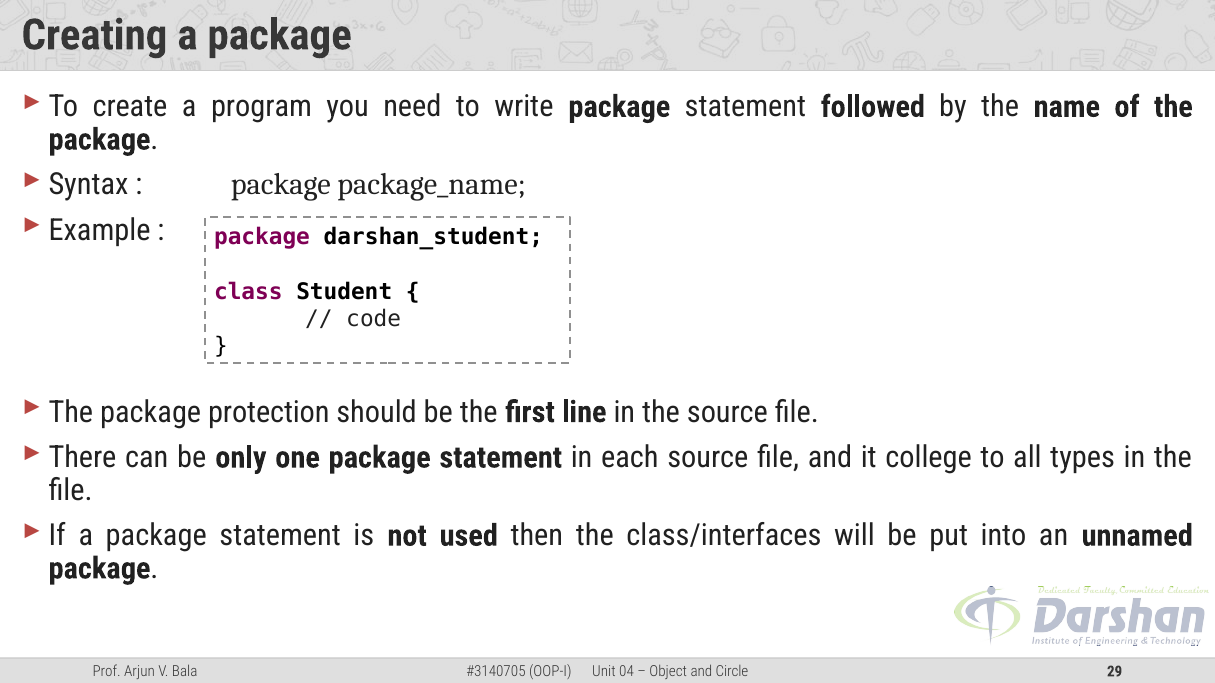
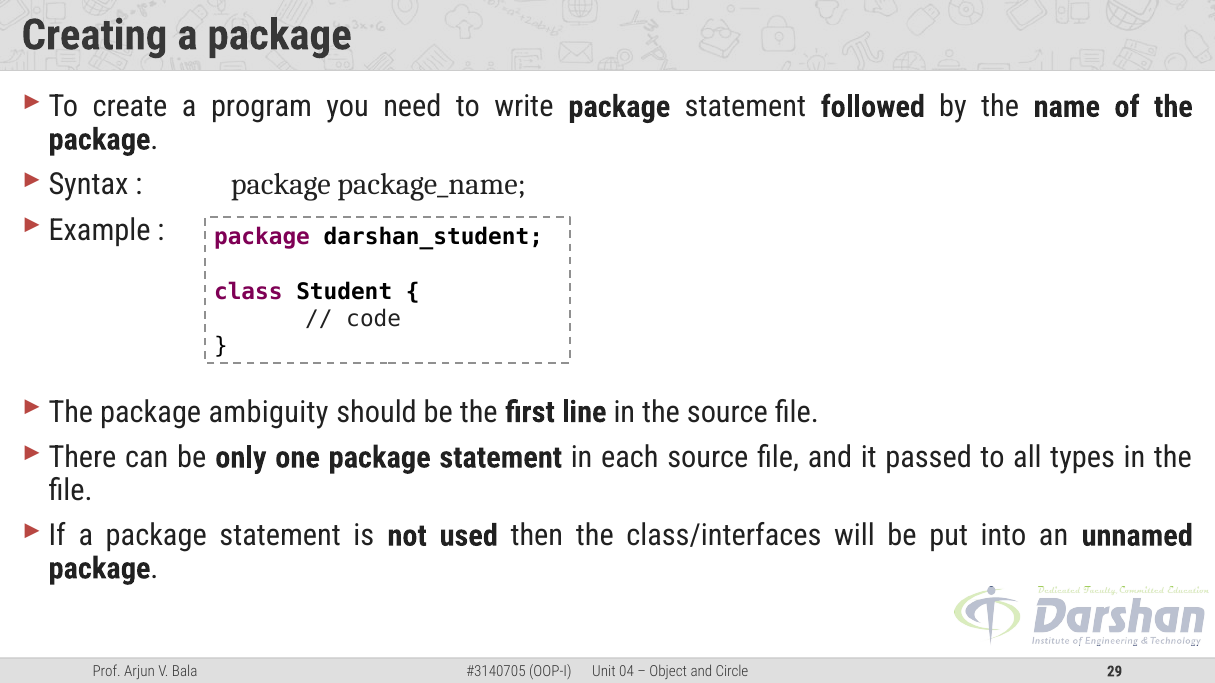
protection: protection -> ambiguity
college: college -> passed
